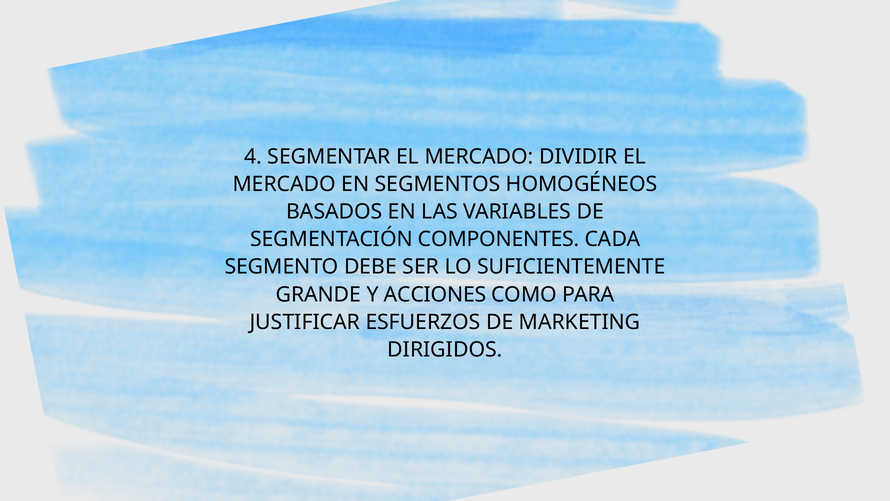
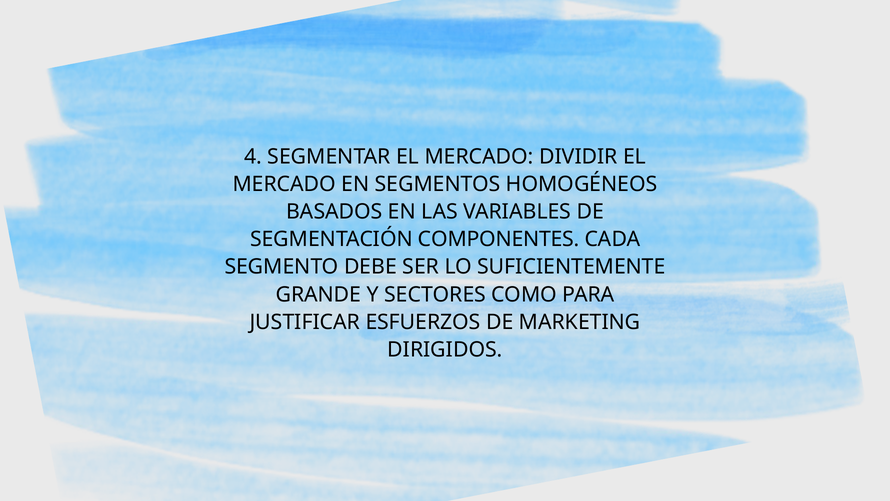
ACCIONES: ACCIONES -> SECTORES
